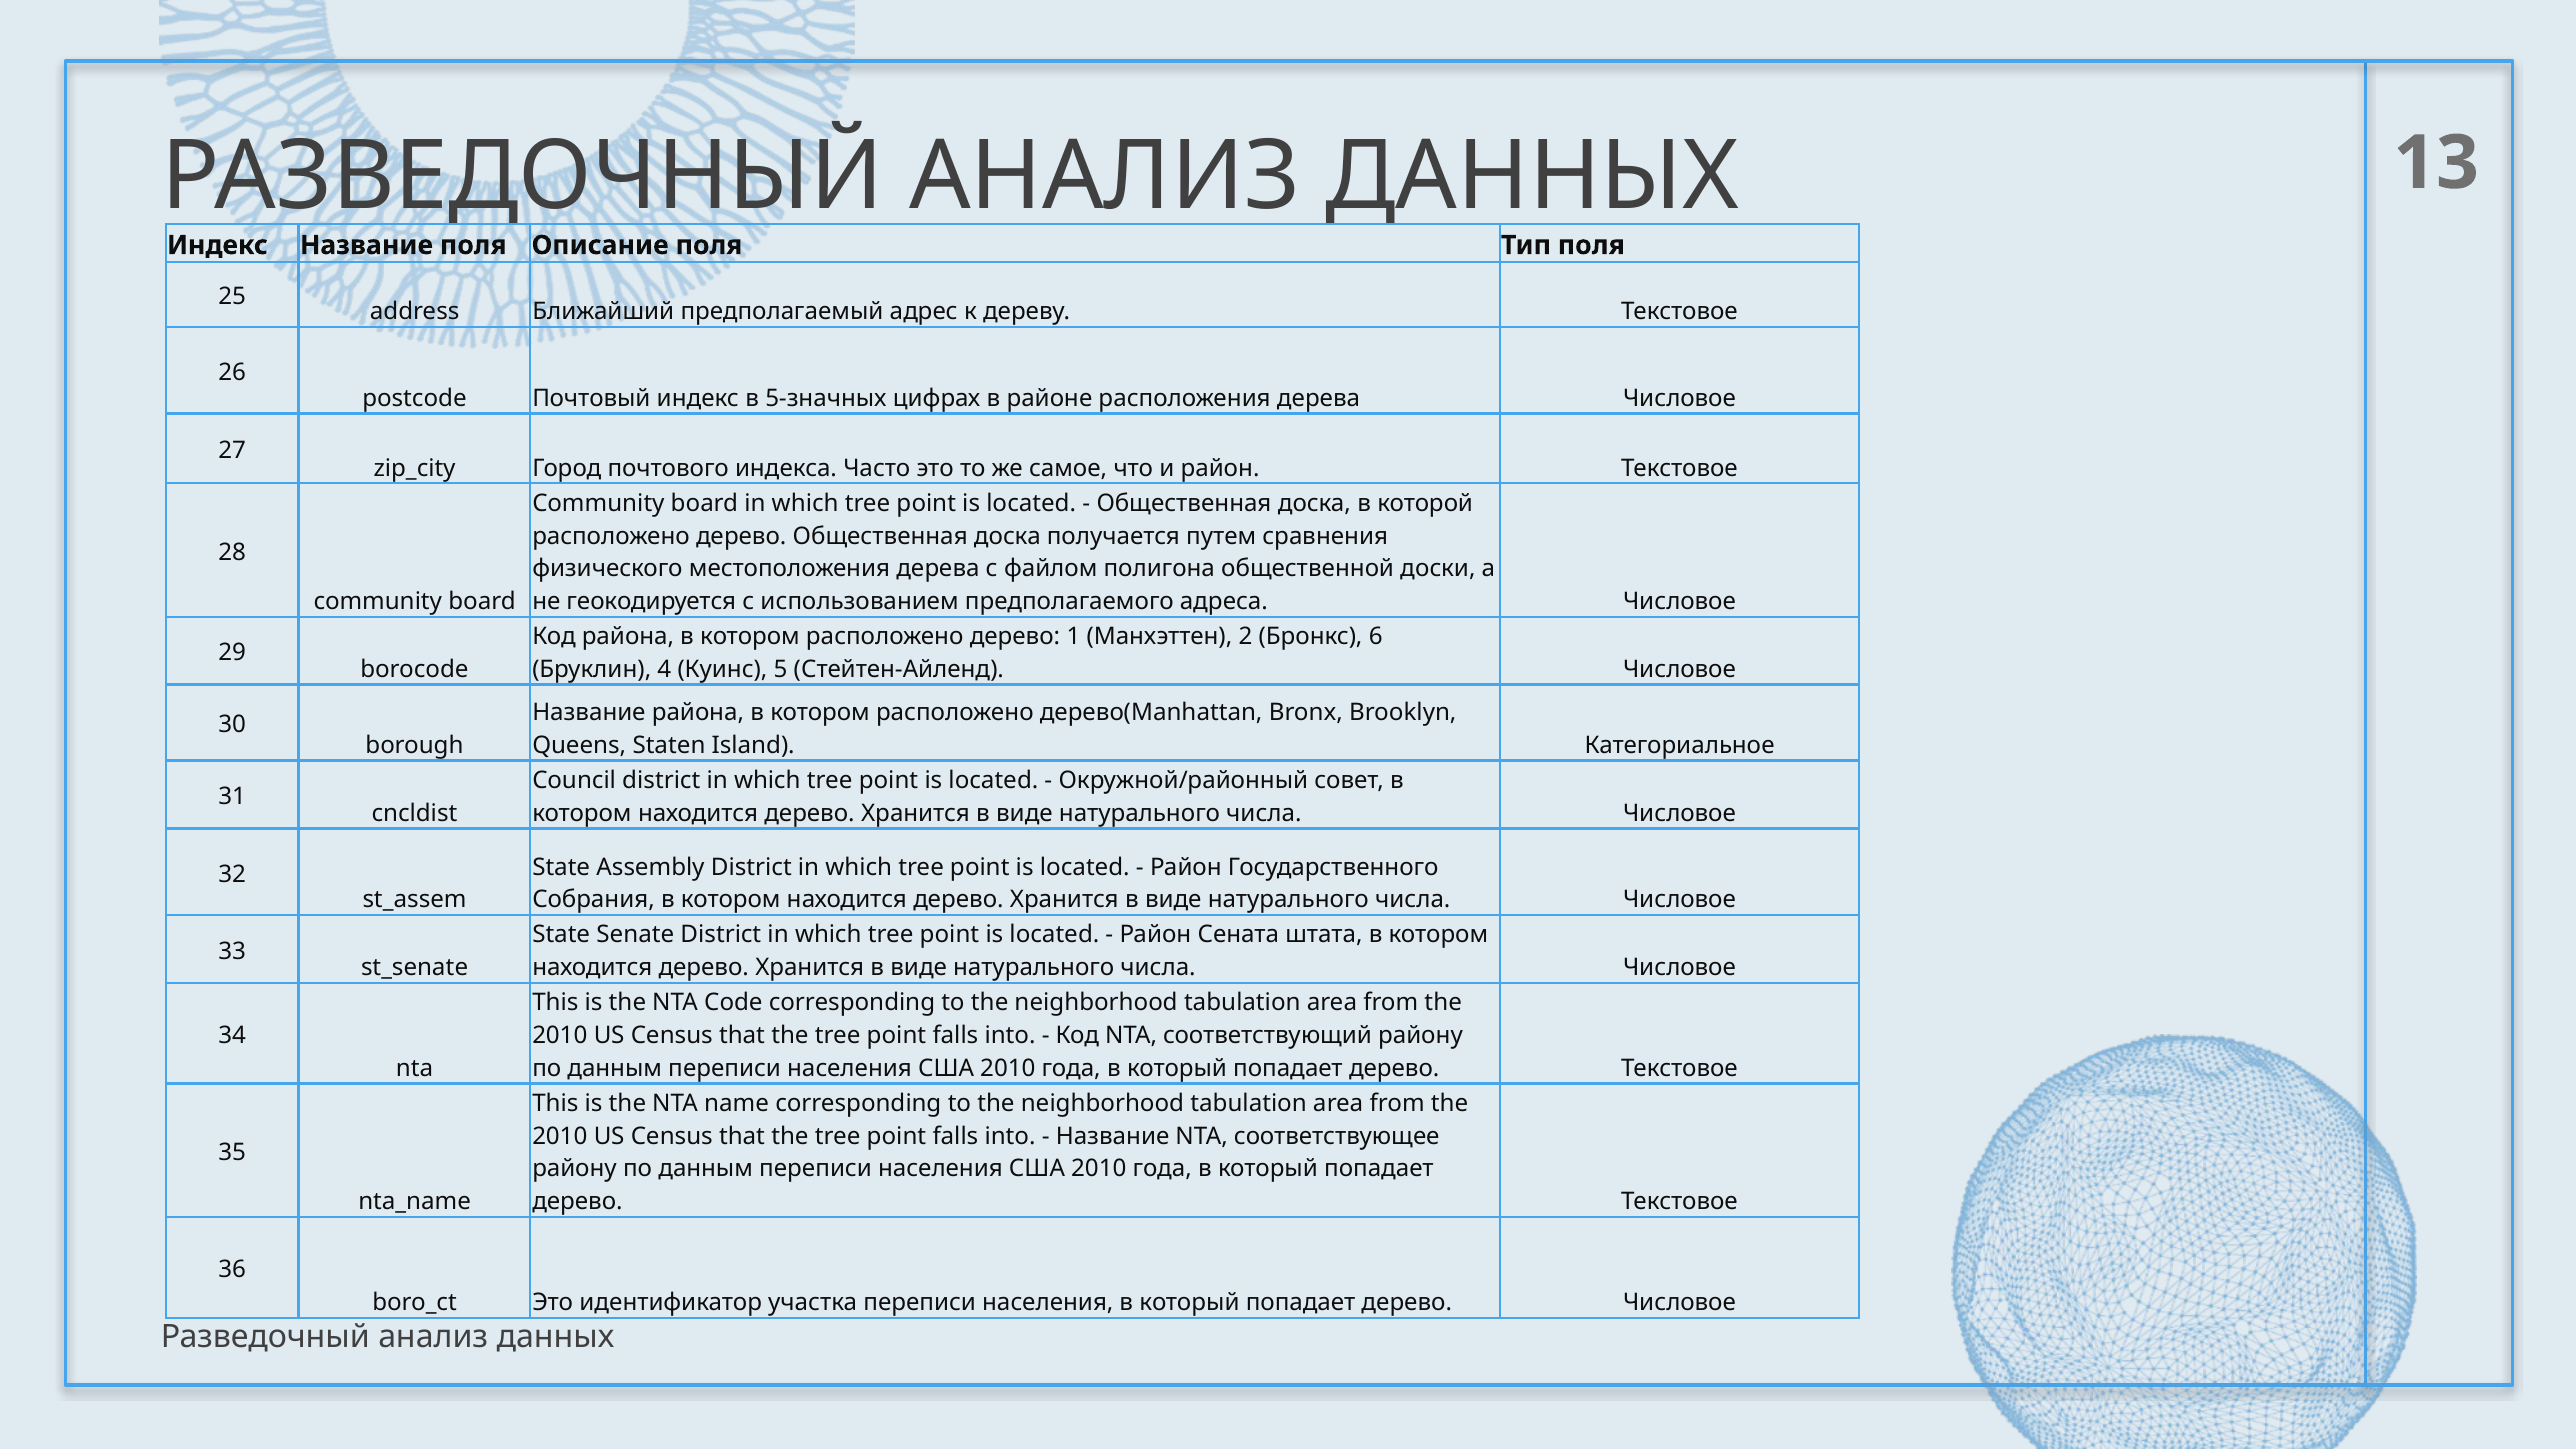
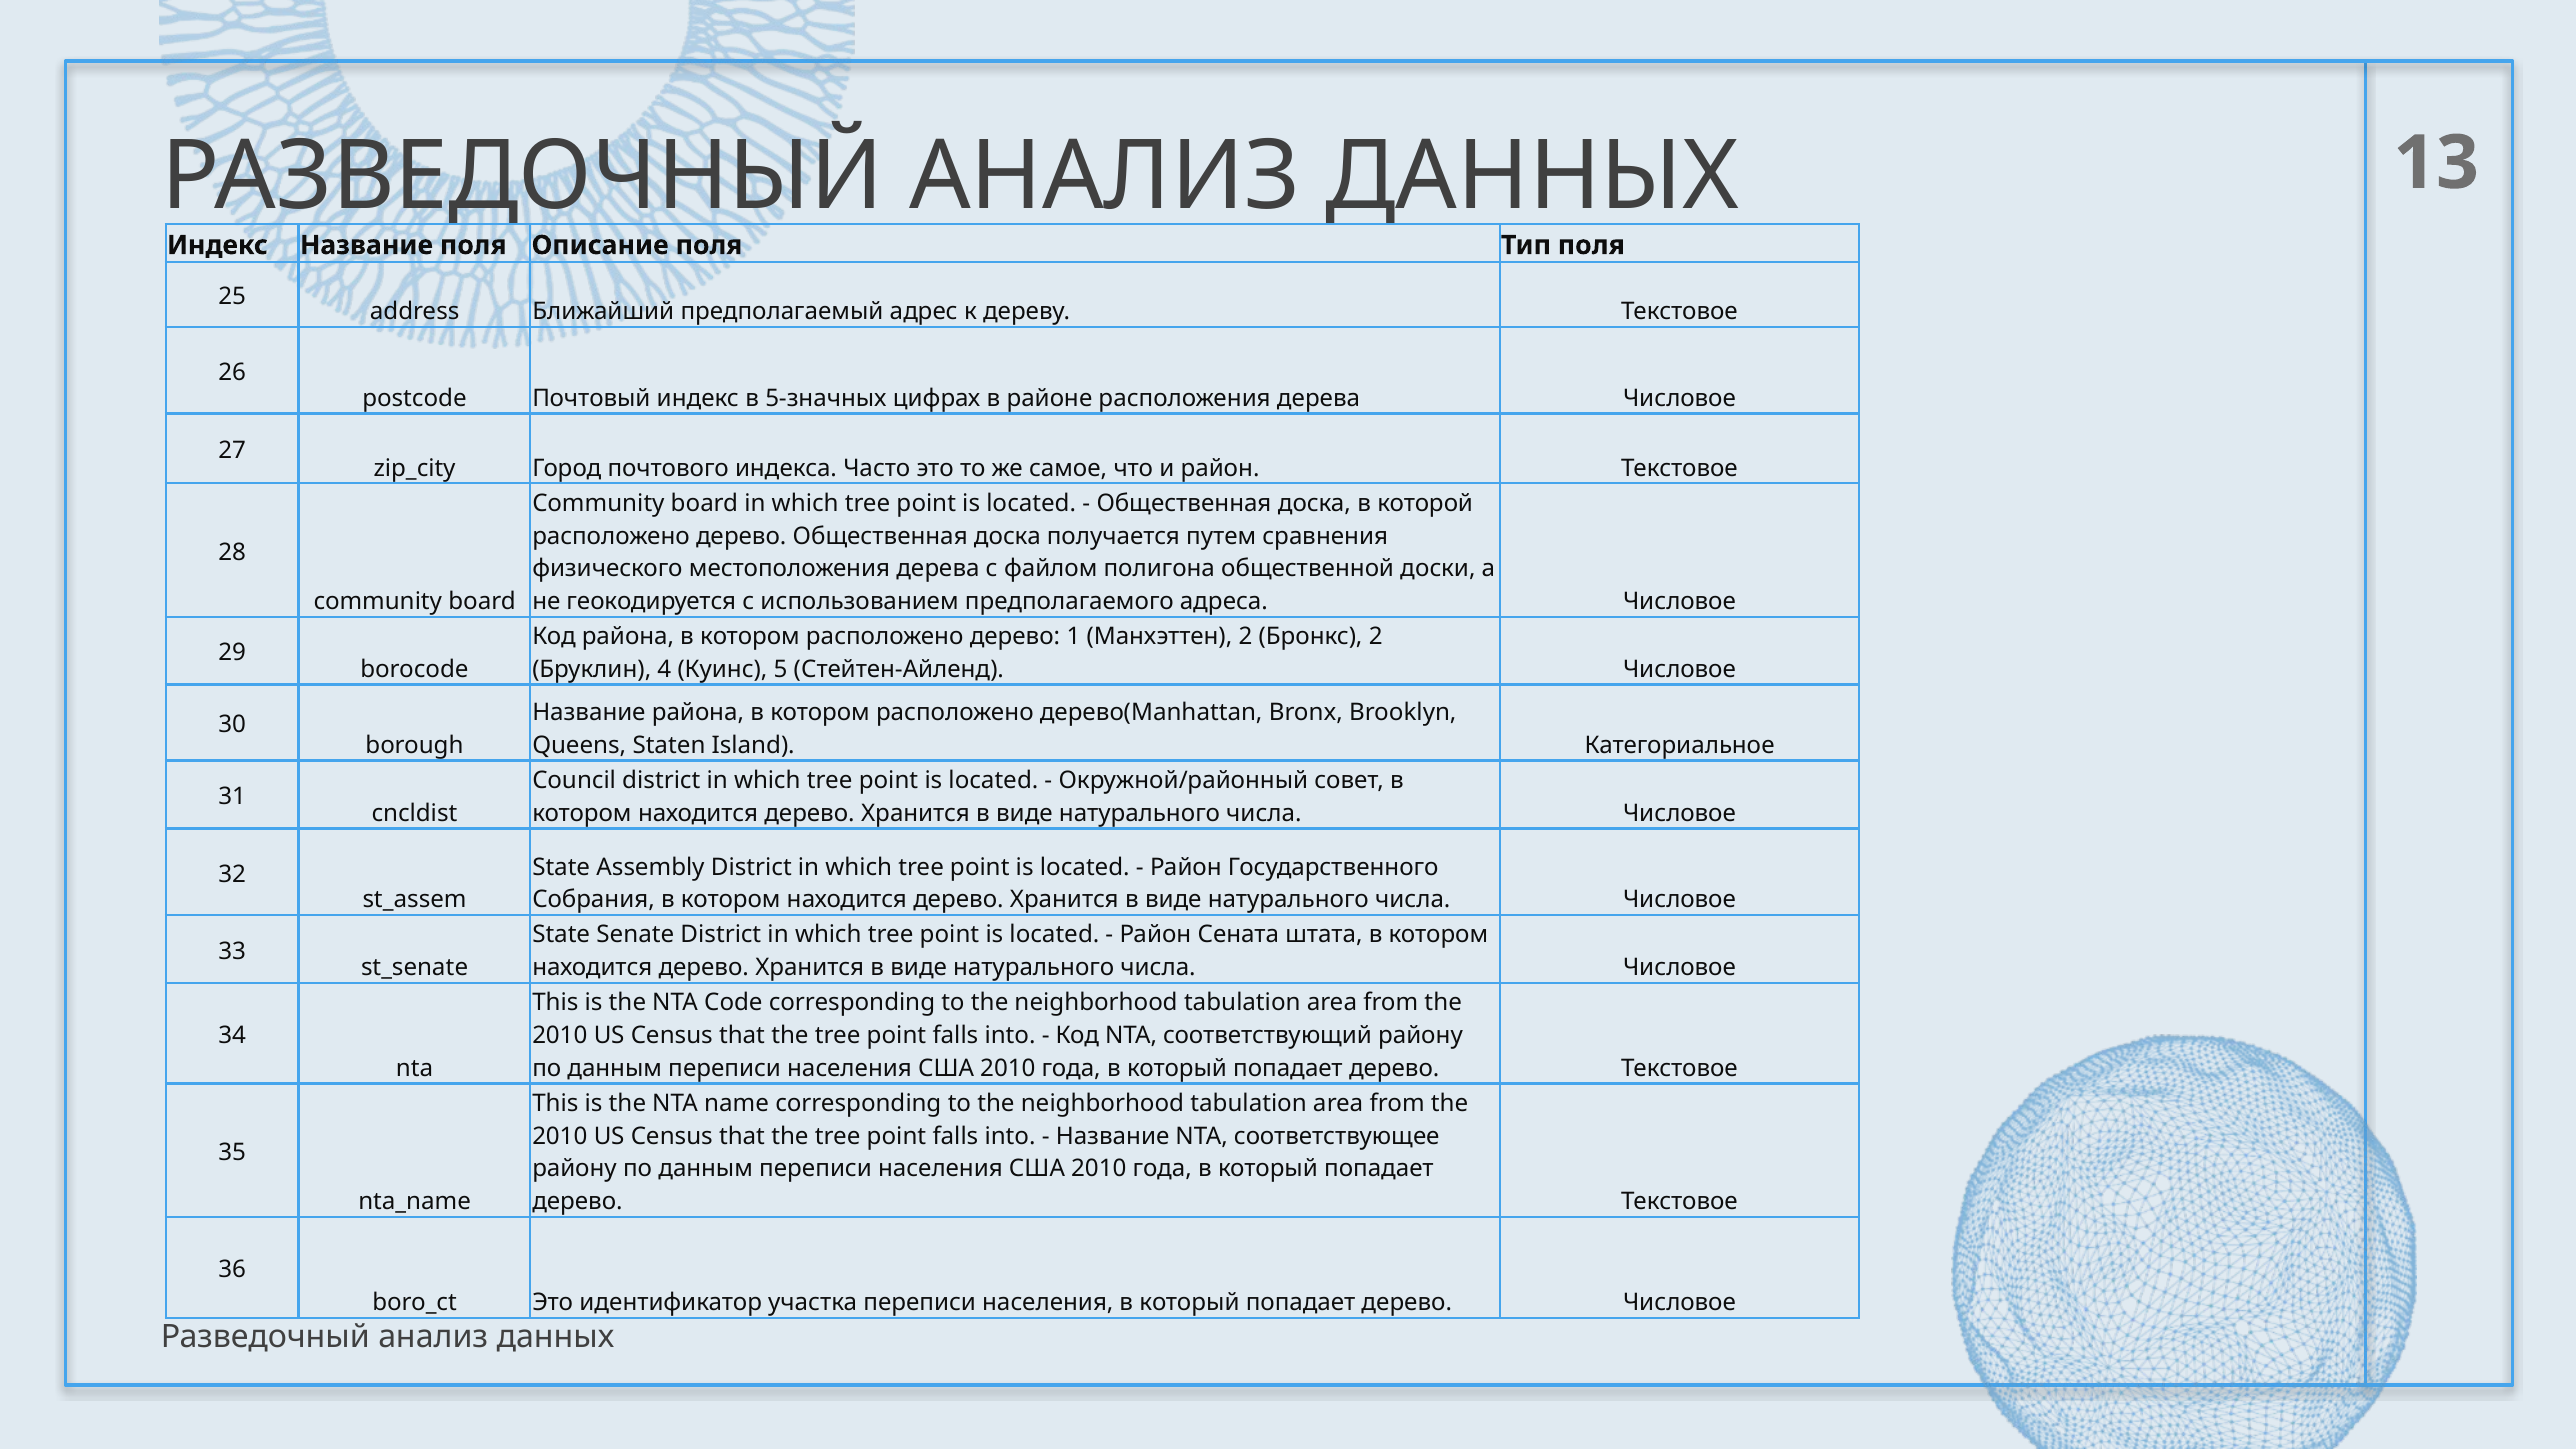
Бронкс 6: 6 -> 2
